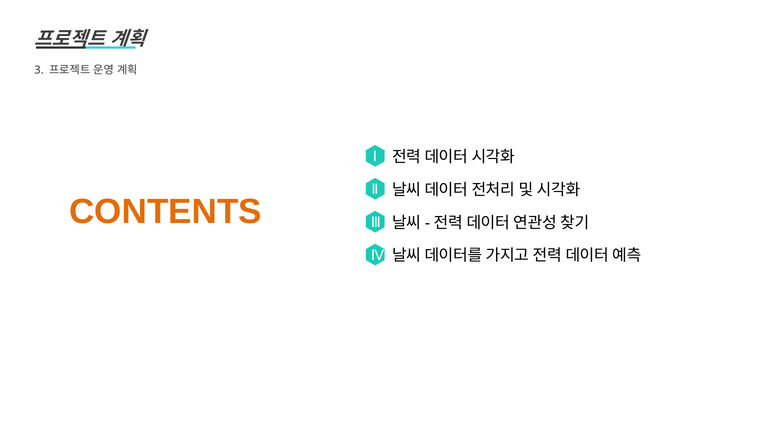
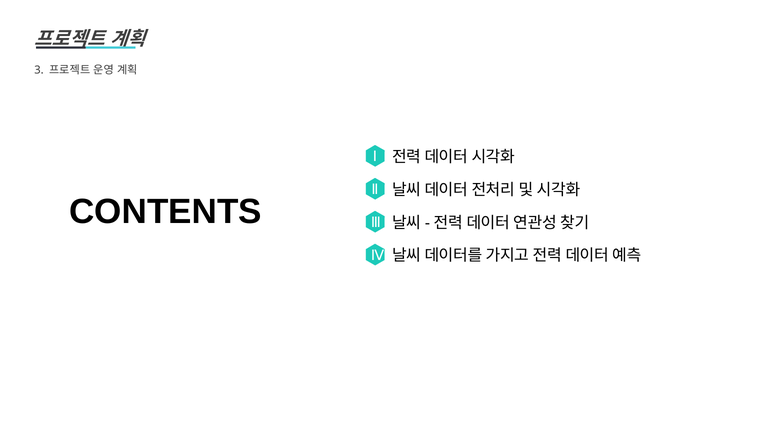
CONTENTS colour: orange -> black
